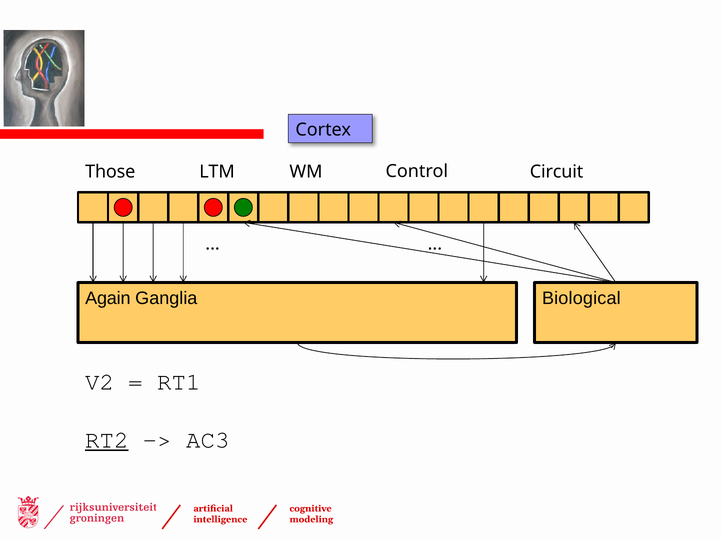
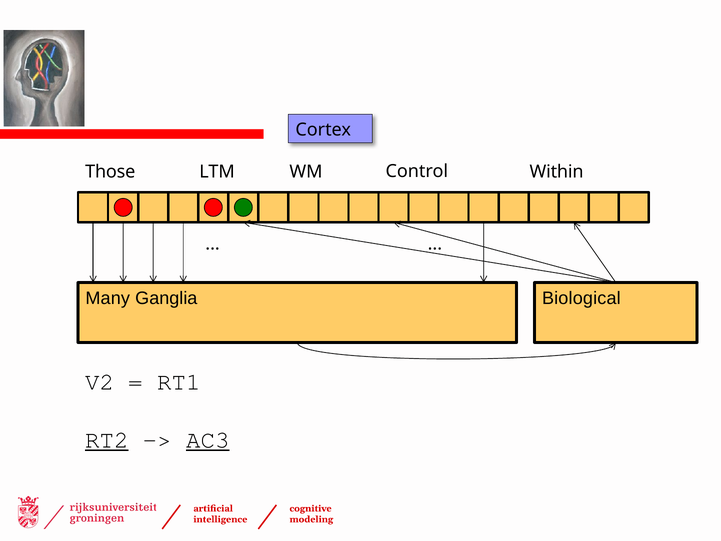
Circuit: Circuit -> Within
Again: Again -> Many
AC3 underline: none -> present
